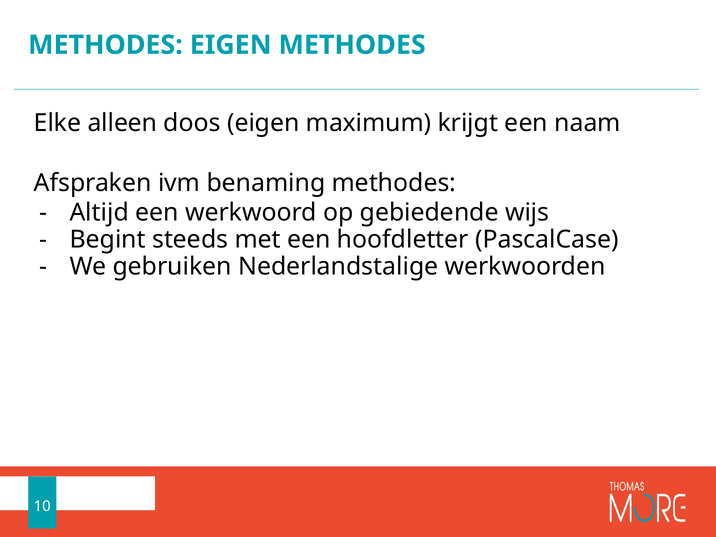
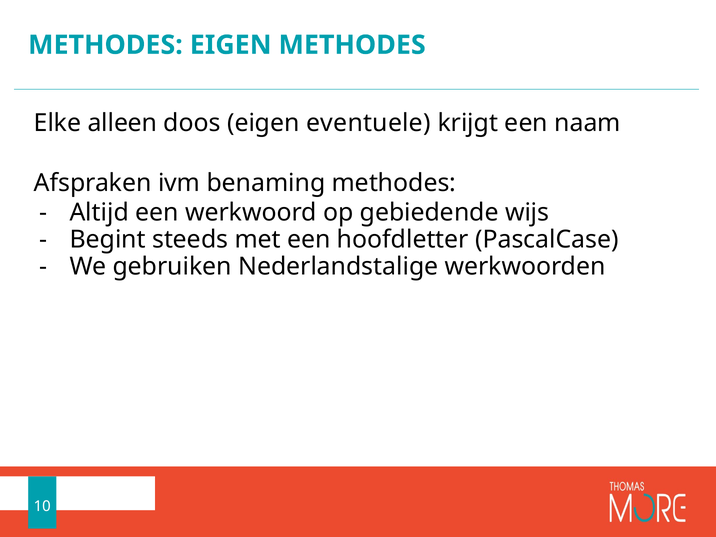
maximum: maximum -> eventuele
